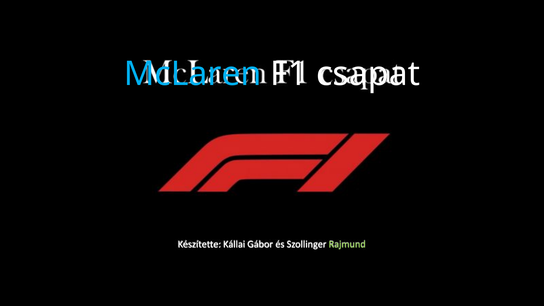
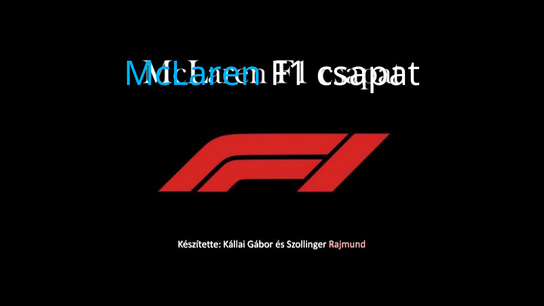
Rajmund colour: light green -> pink
